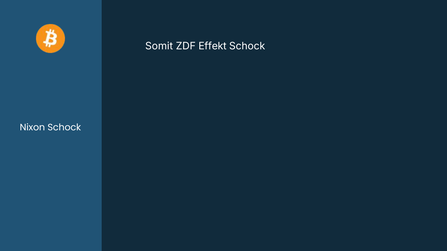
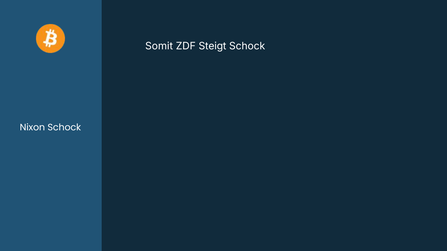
Effekt: Effekt -> Steigt
